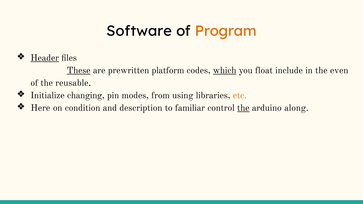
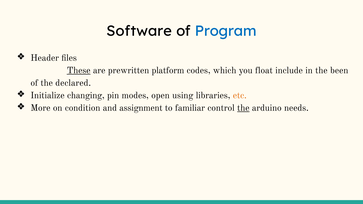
Program colour: orange -> blue
Header underline: present -> none
which underline: present -> none
even: even -> been
reusable: reusable -> declared
from: from -> open
Here: Here -> More
description: description -> assignment
along: along -> needs
